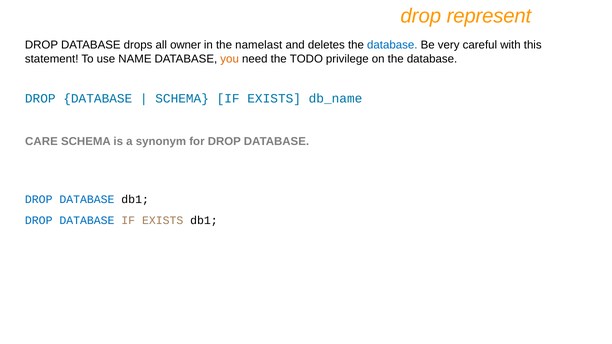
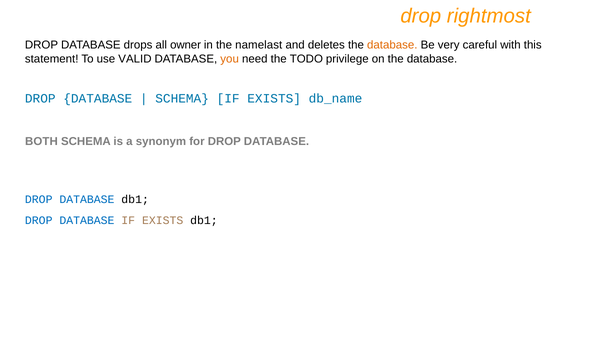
represent: represent -> rightmost
database at (392, 45) colour: blue -> orange
NAME: NAME -> VALID
CARE: CARE -> BOTH
